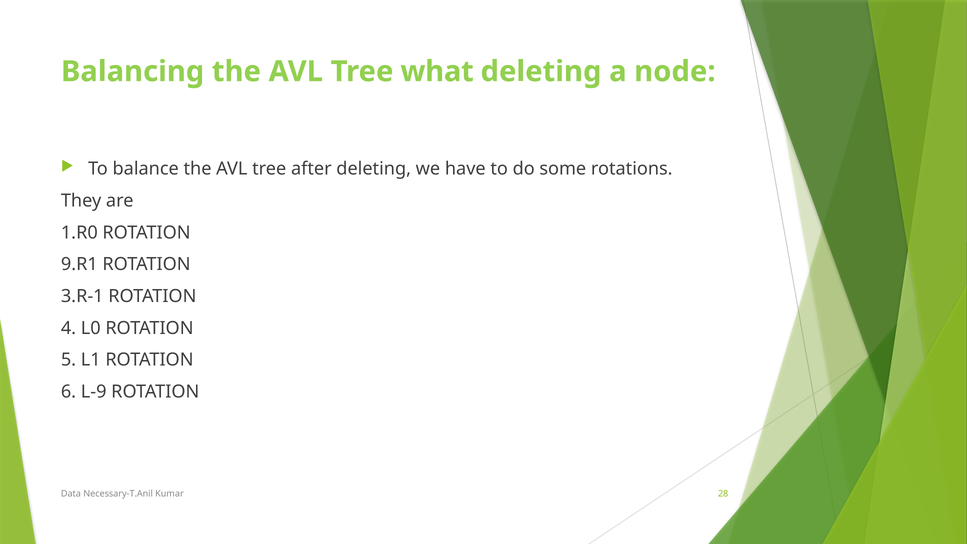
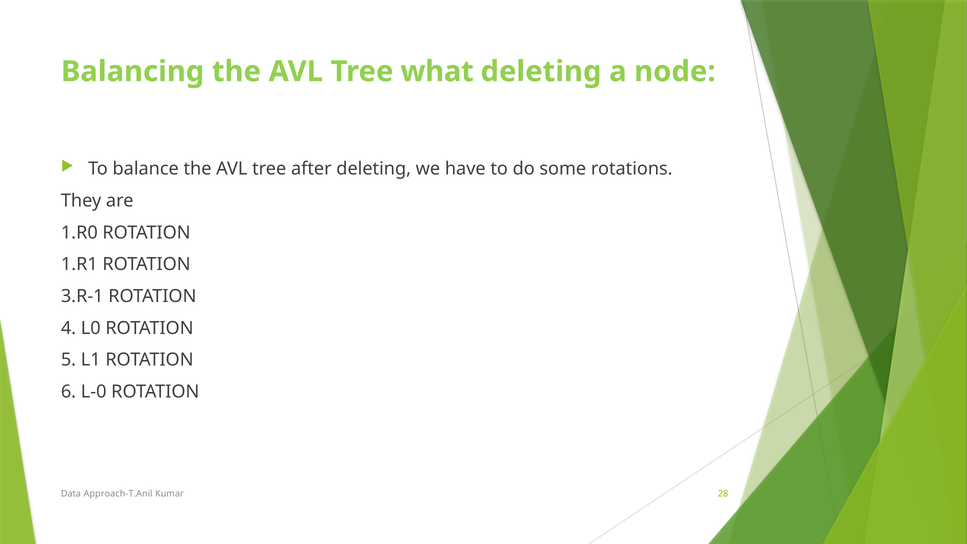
9.R1: 9.R1 -> 1.R1
L-9: L-9 -> L-0
Necessary-T.Anil: Necessary-T.Anil -> Approach-T.Anil
